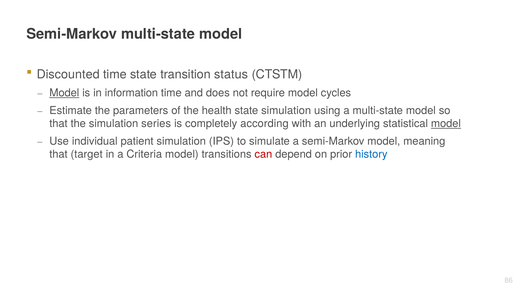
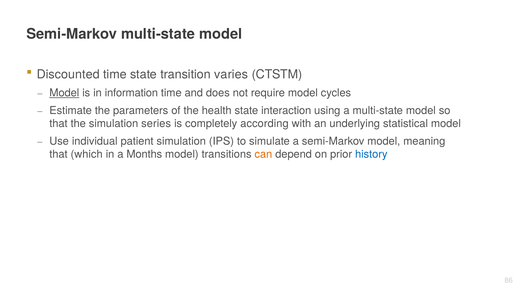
status: status -> varies
state simulation: simulation -> interaction
model at (446, 124) underline: present -> none
target: target -> which
Criteria: Criteria -> Months
can colour: red -> orange
